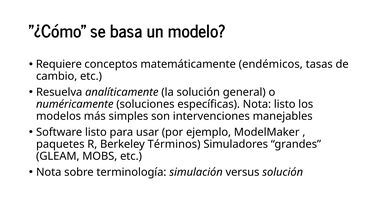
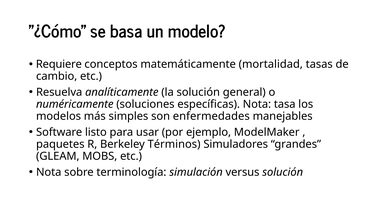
endémicos: endémicos -> mortalidad
Nota listo: listo -> tasa
intervenciones: intervenciones -> enfermedades
